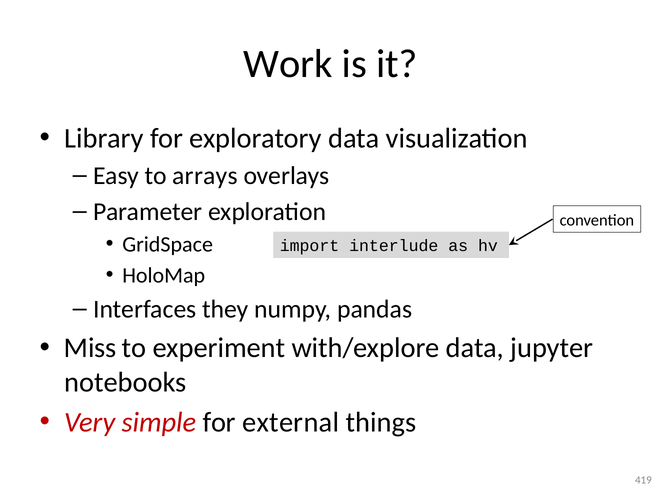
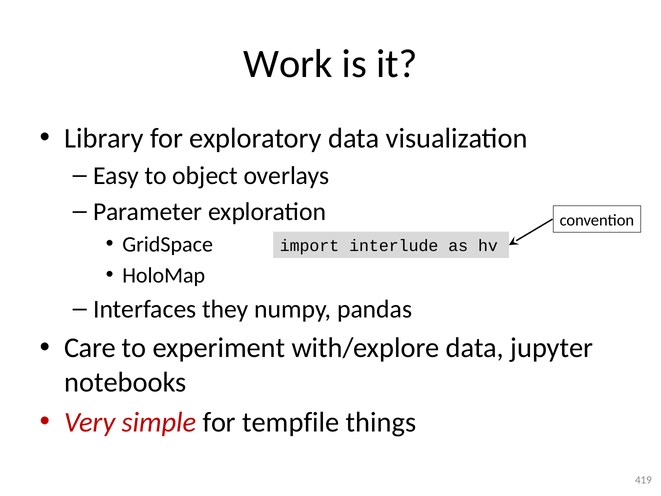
arrays: arrays -> object
Miss: Miss -> Care
external: external -> tempfile
